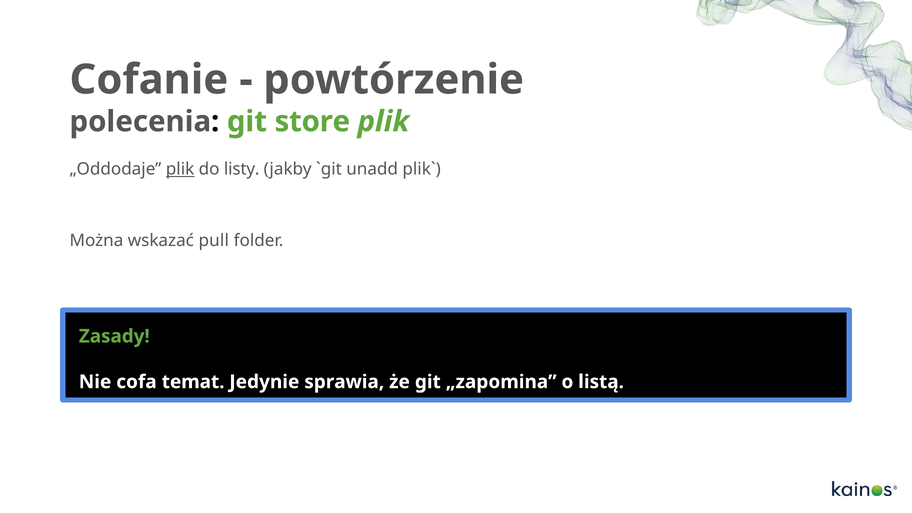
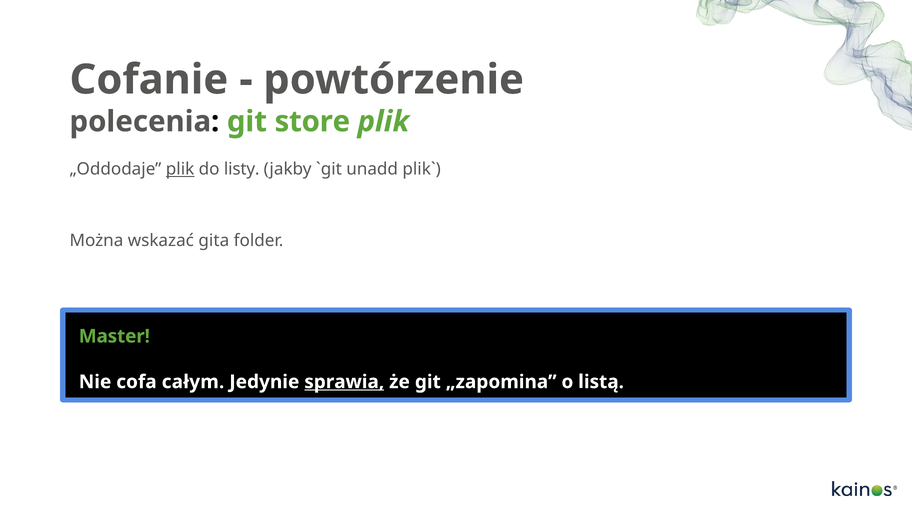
pull: pull -> gita
Zasady: Zasady -> Master
temat: temat -> całym
sprawia underline: none -> present
